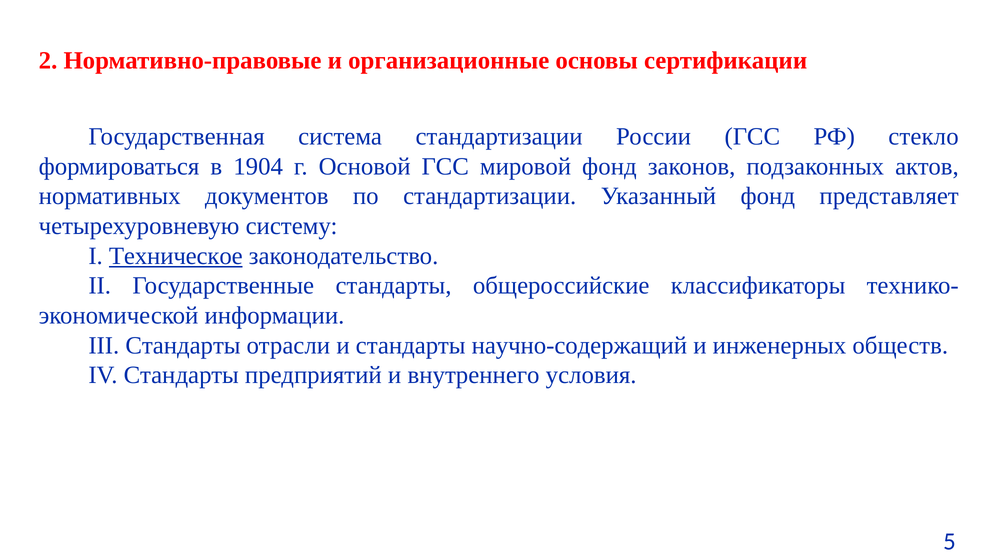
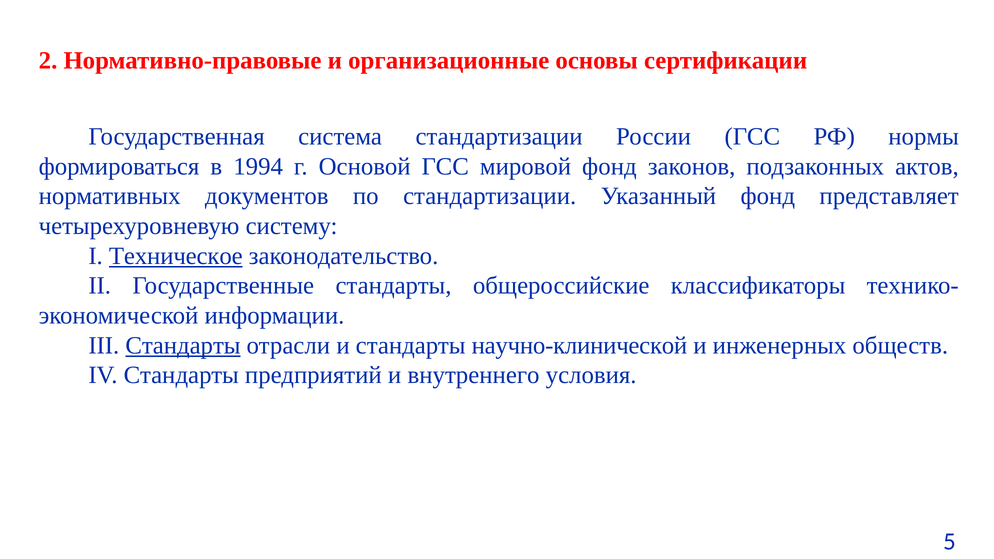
стекло: стекло -> нормы
1904: 1904 -> 1994
Стандарты at (183, 345) underline: none -> present
научно-содержащий: научно-содержащий -> научно-клинической
